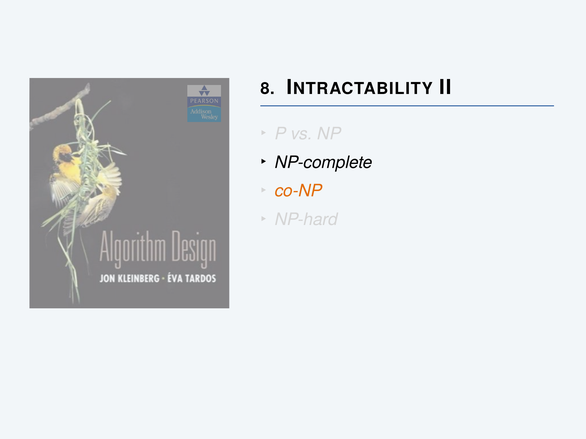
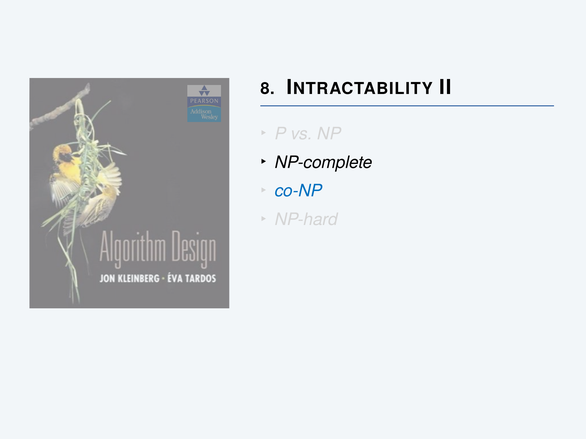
co-NP colour: orange -> blue
